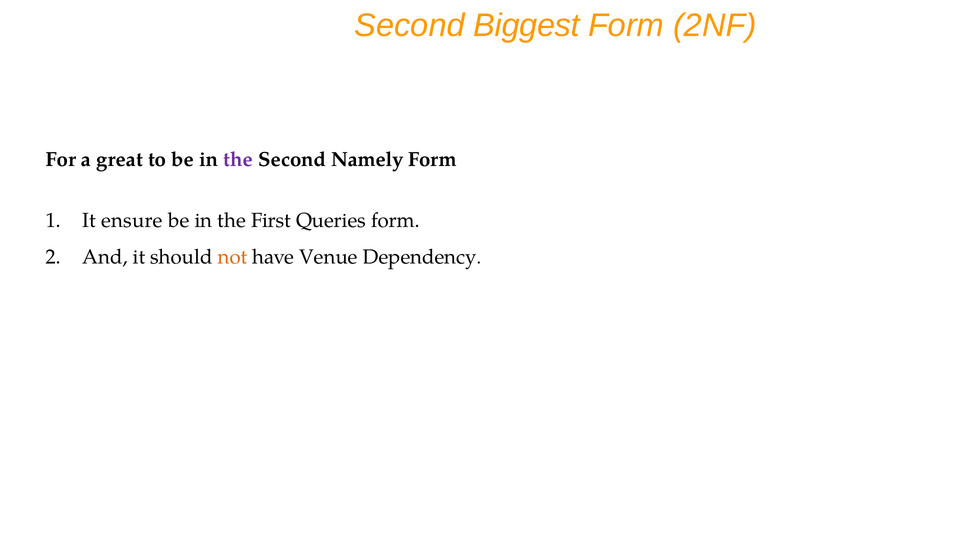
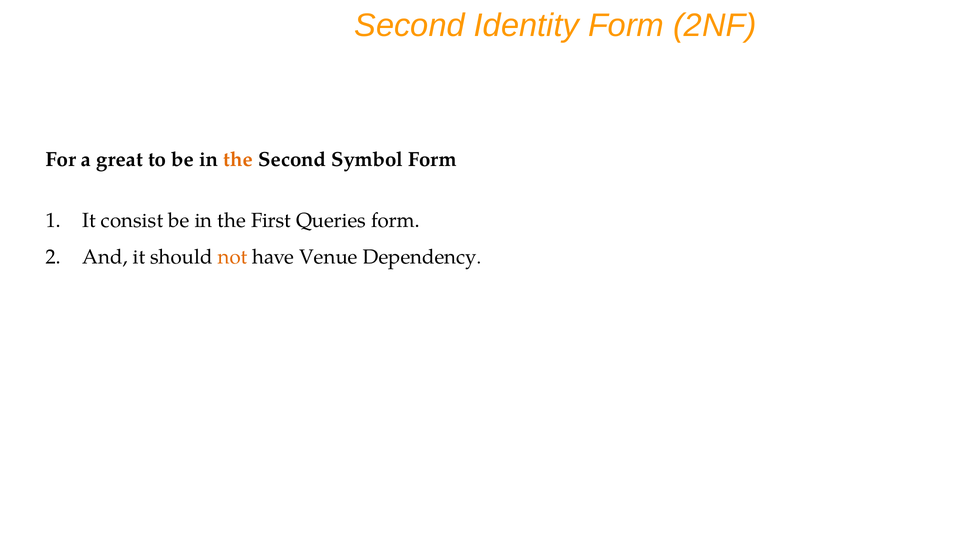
Biggest: Biggest -> Identity
the at (238, 159) colour: purple -> orange
Namely: Namely -> Symbol
ensure: ensure -> consist
